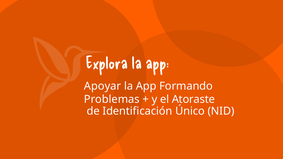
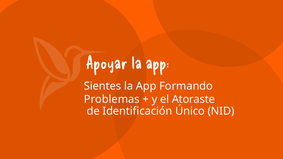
Explora: Explora -> Apoyar
Apoyar: Apoyar -> Sientes
